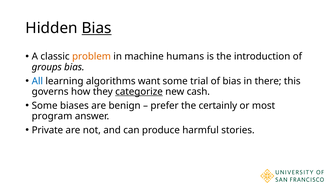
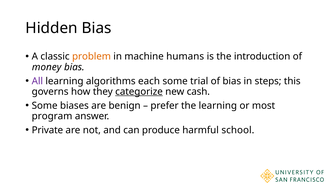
Bias at (97, 28) underline: present -> none
groups: groups -> money
All colour: blue -> purple
want: want -> each
there: there -> steps
the certainly: certainly -> learning
stories: stories -> school
